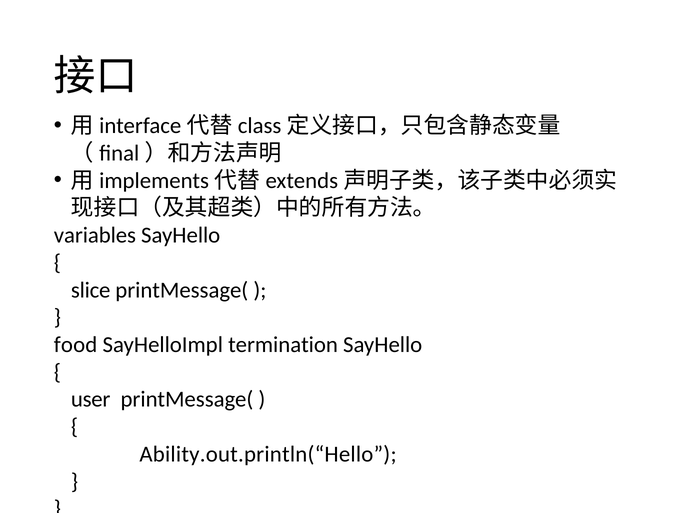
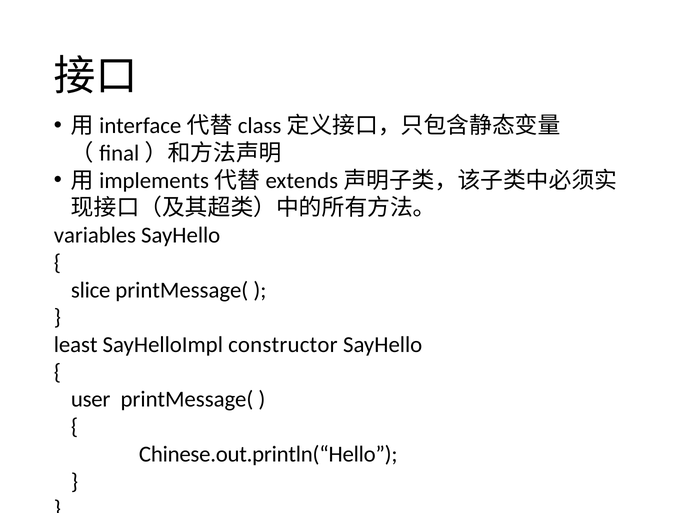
food: food -> least
termination: termination -> constructor
Ability.out.println(“Hello: Ability.out.println(“Hello -> Chinese.out.println(“Hello
